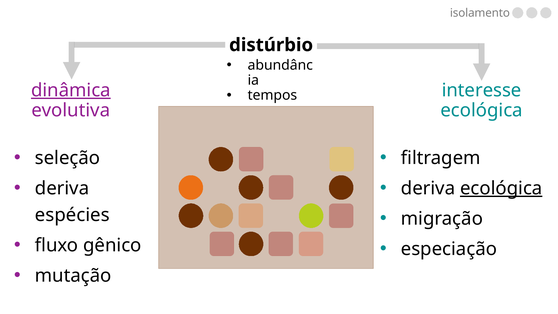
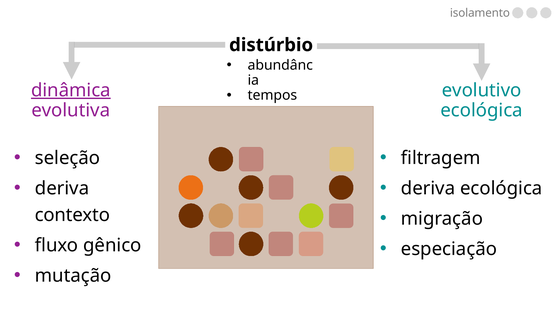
interesse: interesse -> evolutivo
ecológica at (501, 188) underline: present -> none
espécies: espécies -> contexto
